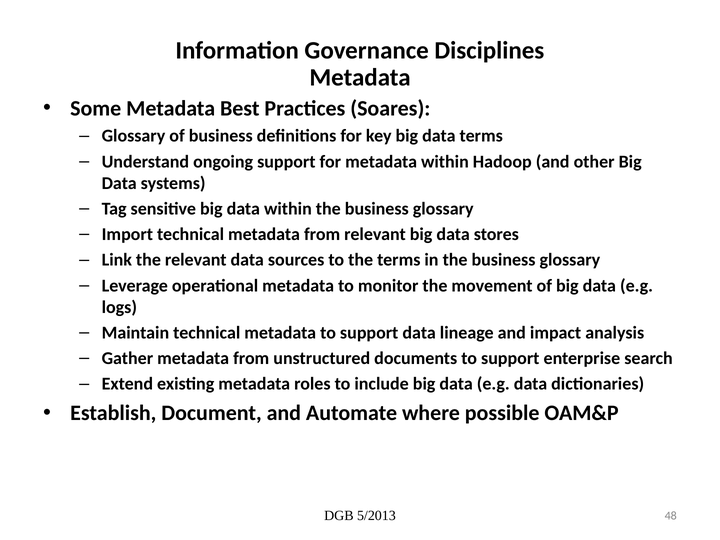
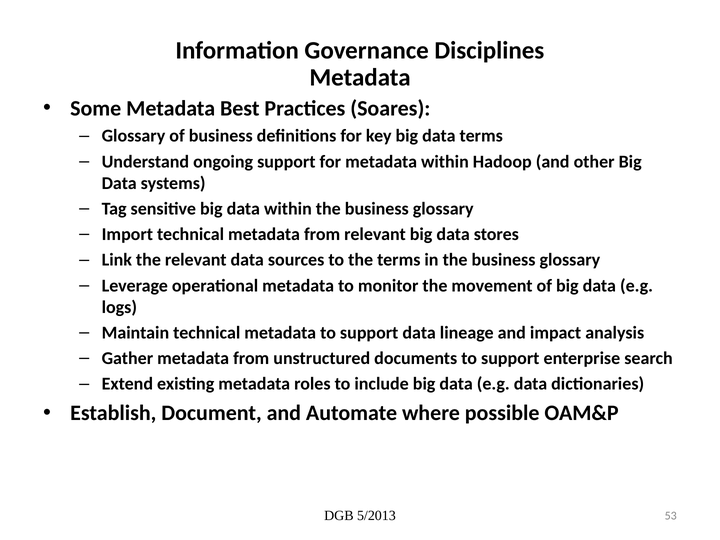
48: 48 -> 53
